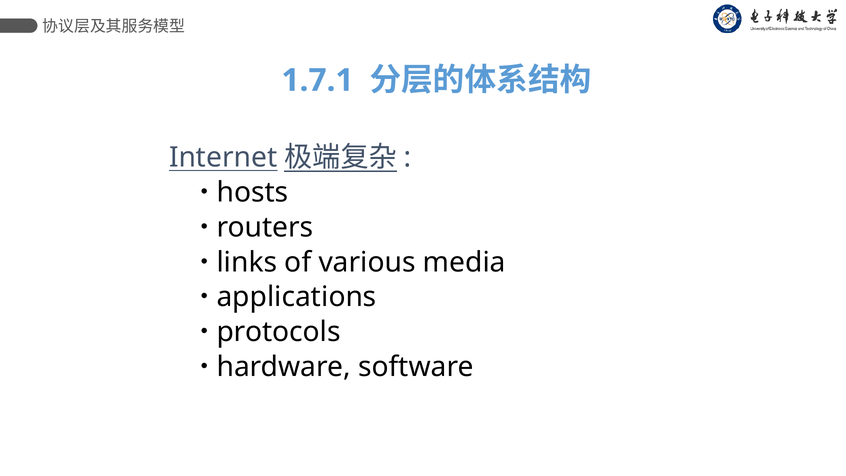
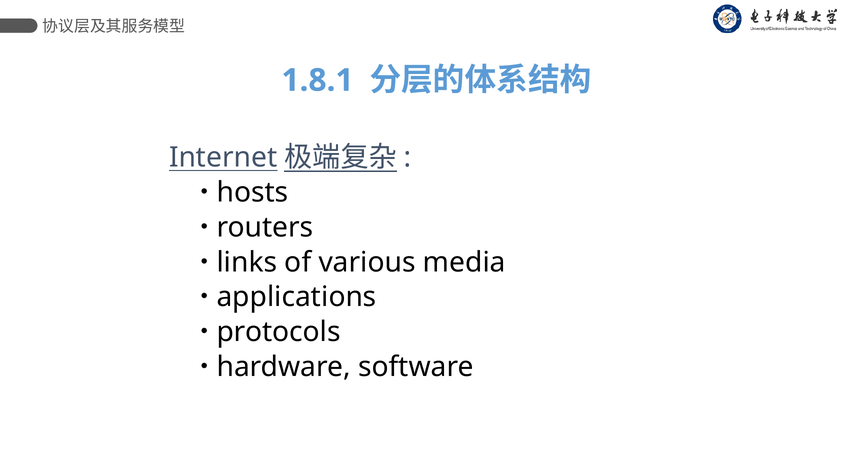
1.7.1: 1.7.1 -> 1.8.1
